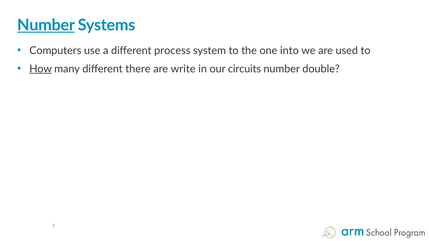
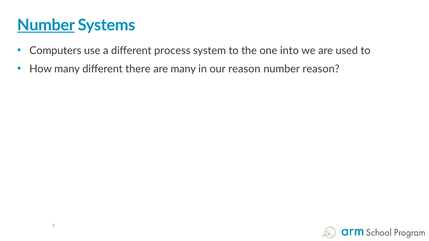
How underline: present -> none
are write: write -> many
our circuits: circuits -> reason
number double: double -> reason
